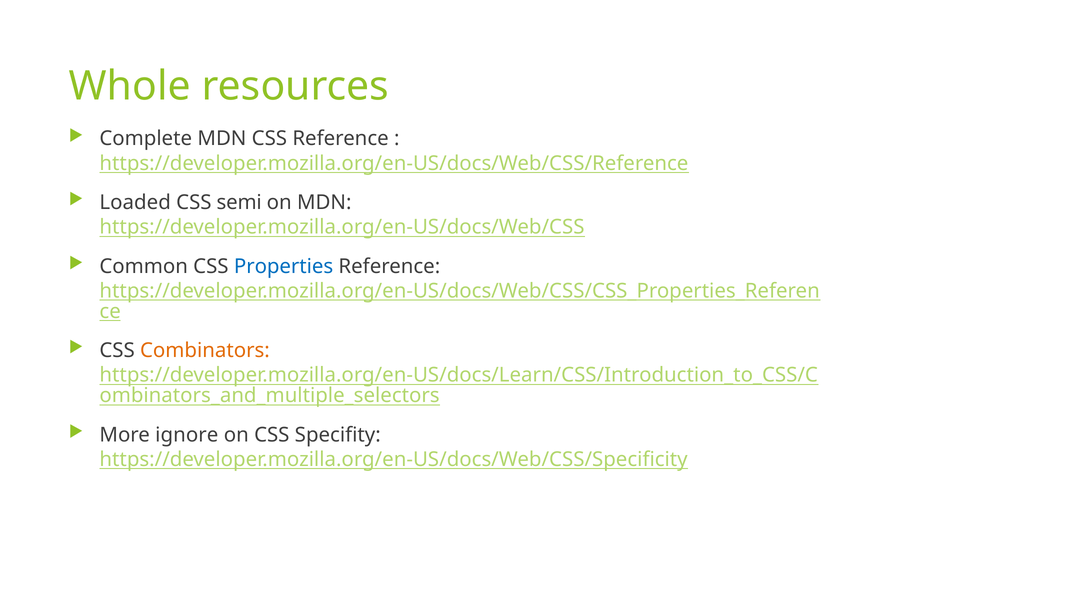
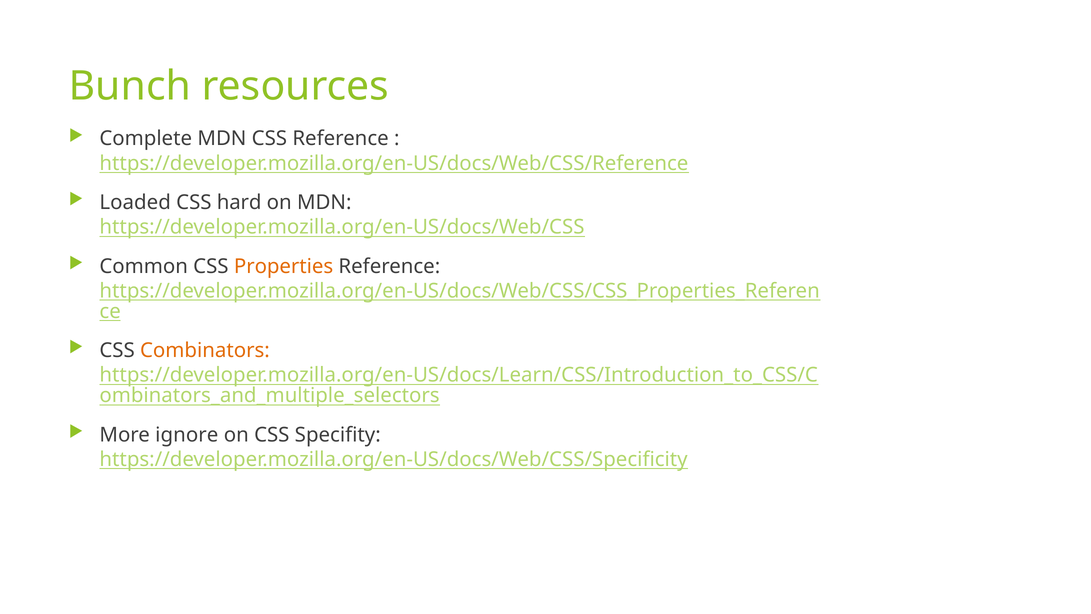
Whole: Whole -> Bunch
semi: semi -> hard
Properties colour: blue -> orange
